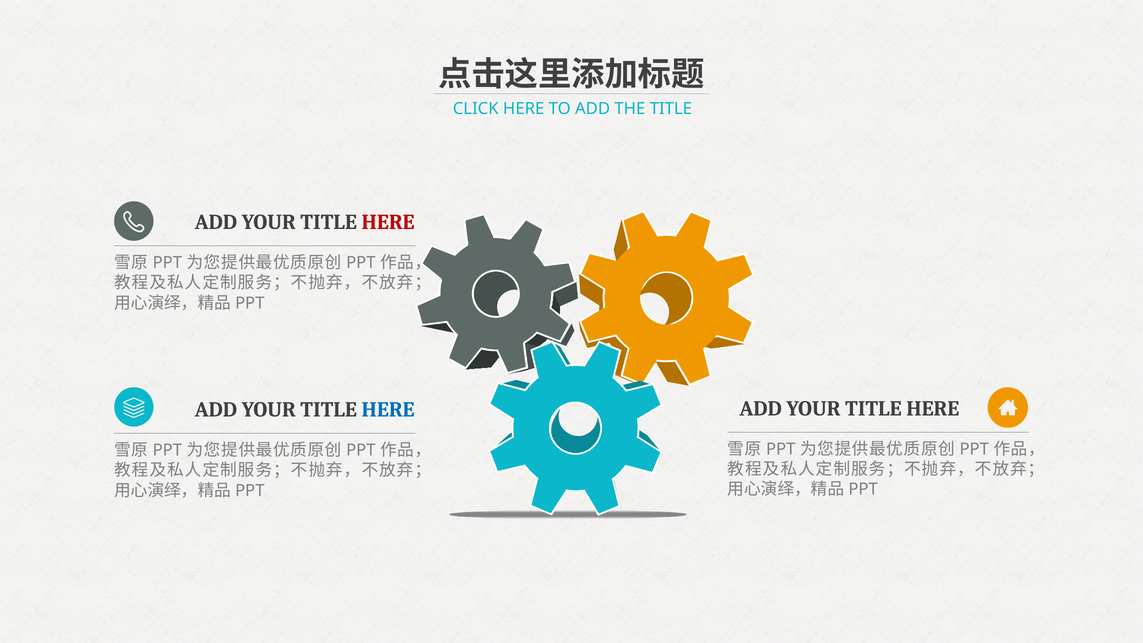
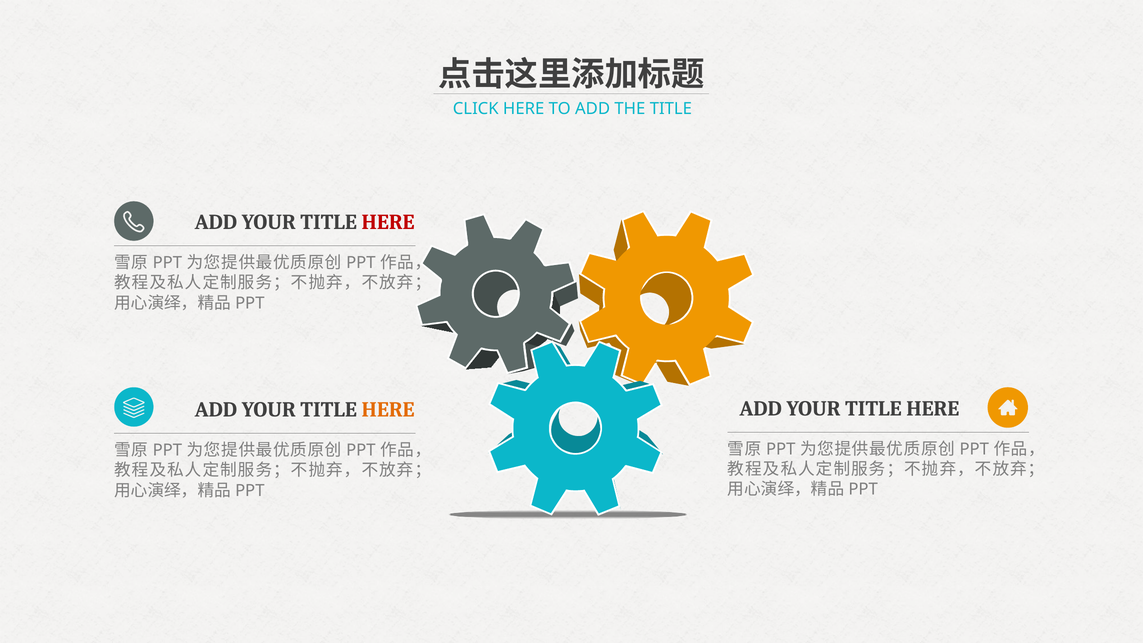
HERE at (388, 410) colour: blue -> orange
